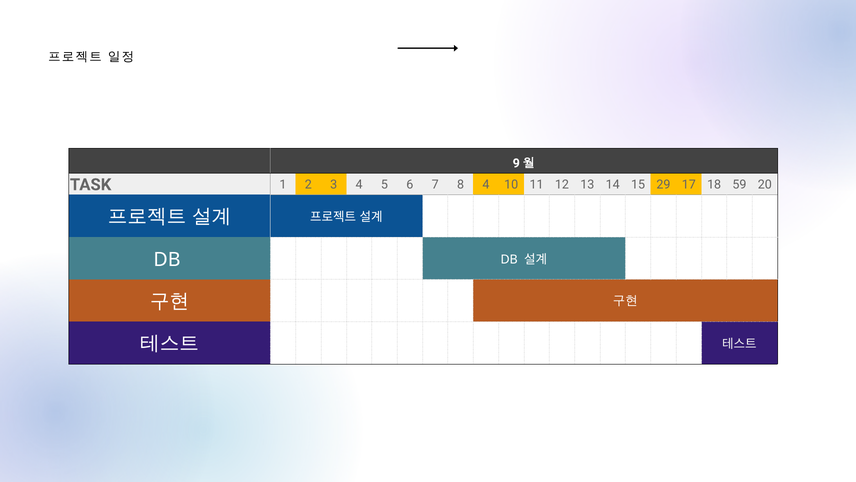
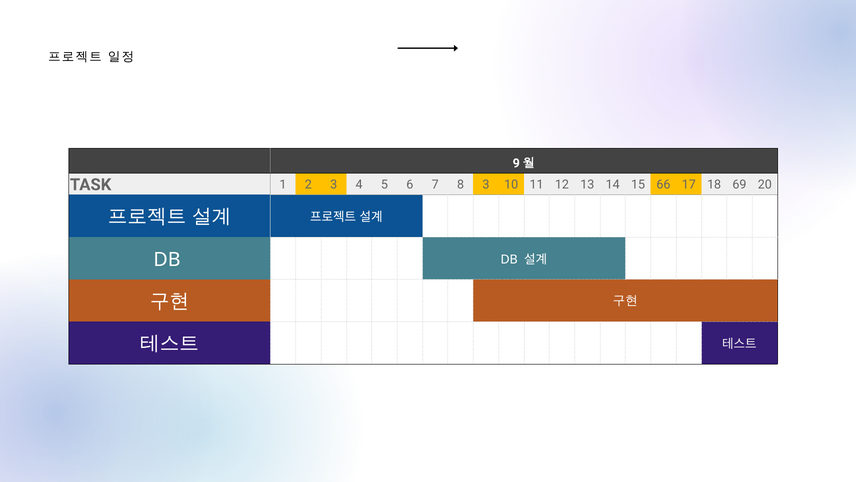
8 4: 4 -> 3
29: 29 -> 66
59: 59 -> 69
